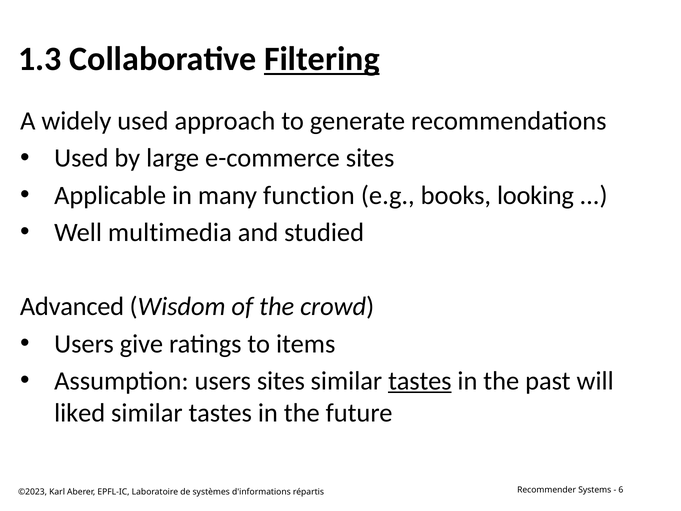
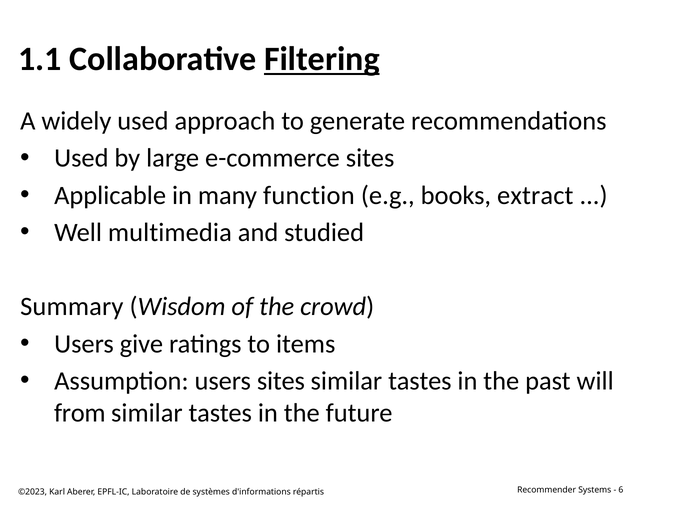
1.3: 1.3 -> 1.1
looking: looking -> extract
Advanced: Advanced -> Summary
tastes at (420, 381) underline: present -> none
liked: liked -> from
